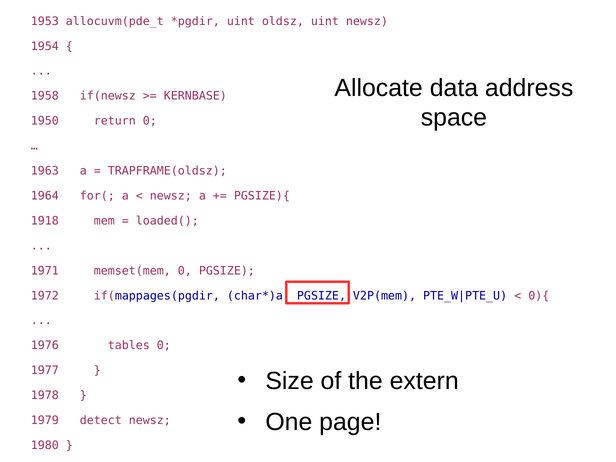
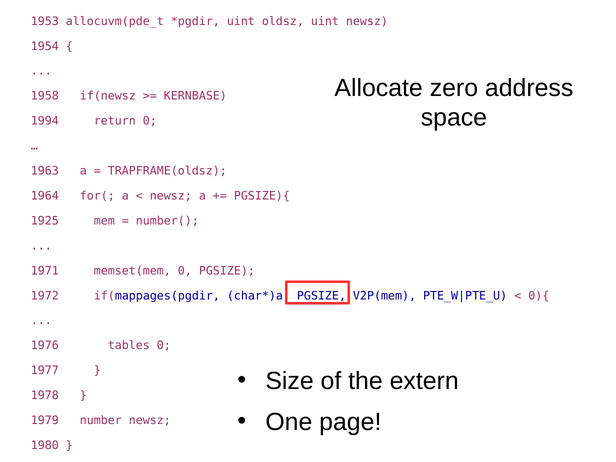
data: data -> zero
1950: 1950 -> 1994
1918: 1918 -> 1925
loaded(: loaded( -> number(
detect: detect -> number
